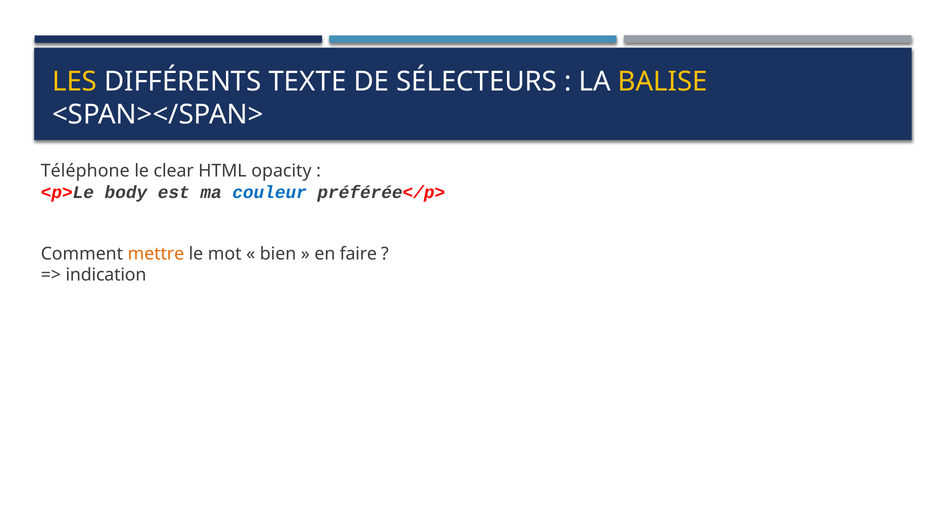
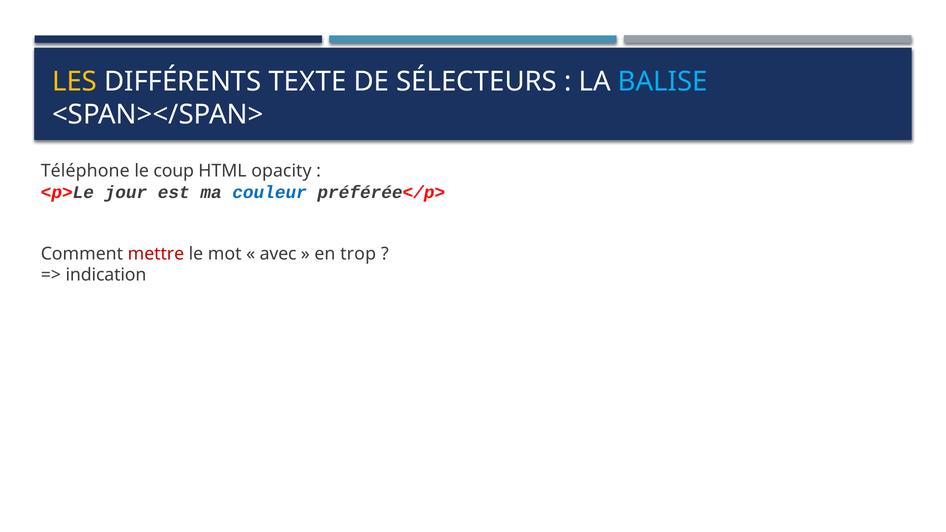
BALISE colour: yellow -> light blue
clear: clear -> coup
body: body -> jour
mettre colour: orange -> red
bien: bien -> avec
faire: faire -> trop
